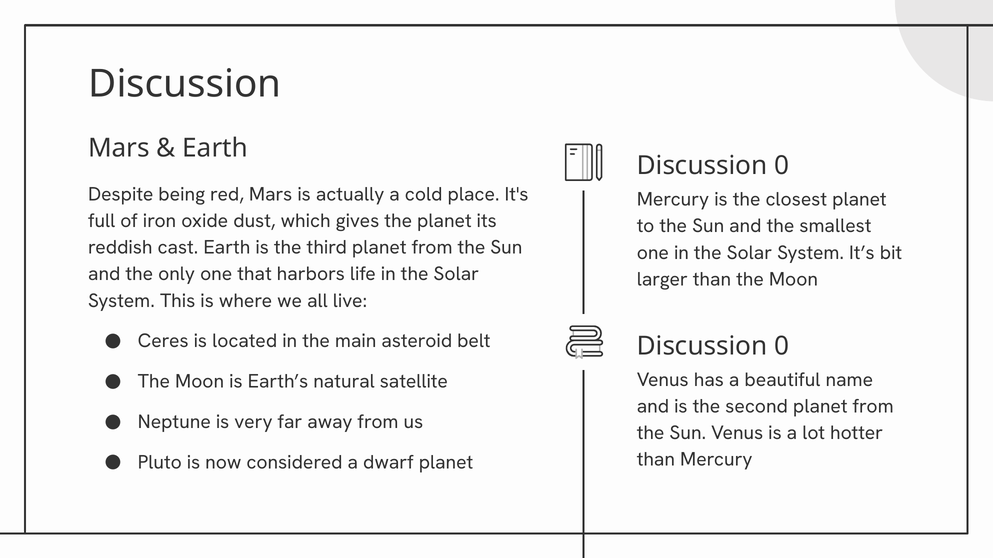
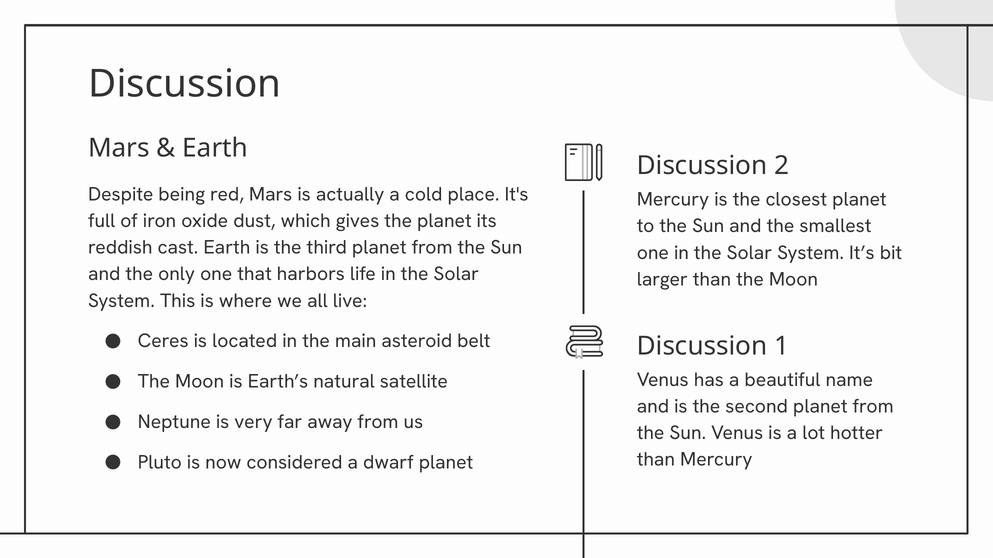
0 at (782, 166): 0 -> 2
0 at (782, 346): 0 -> 1
